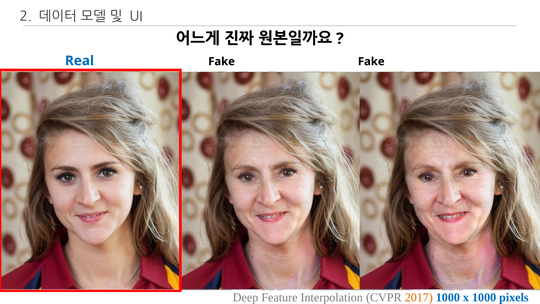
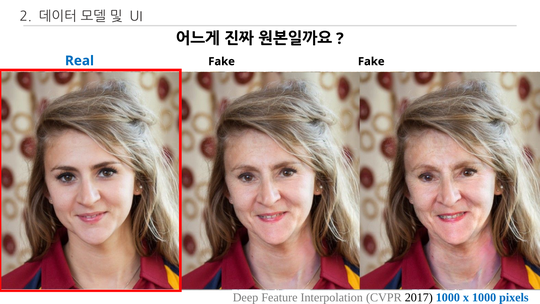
2017 colour: orange -> black
